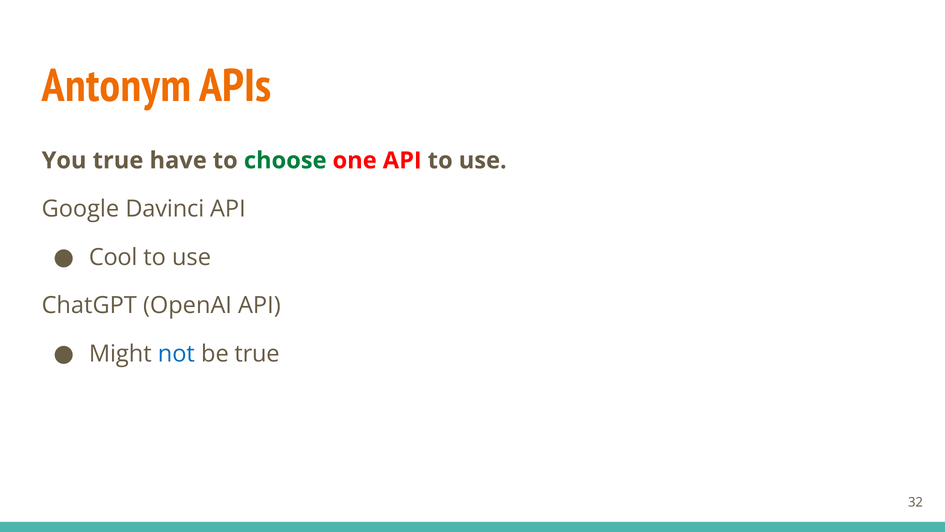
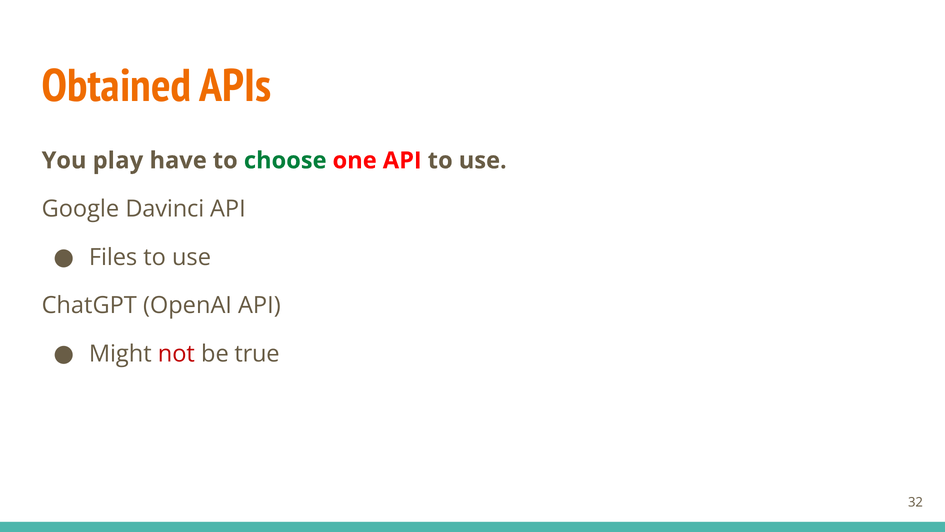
Antonym: Antonym -> Obtained
You true: true -> play
Cool: Cool -> Files
not colour: blue -> red
